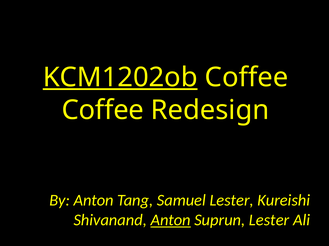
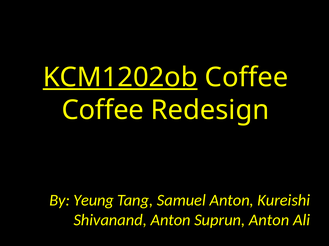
By Anton: Anton -> Yeung
Samuel Lester: Lester -> Anton
Anton at (171, 221) underline: present -> none
Suprun Lester: Lester -> Anton
